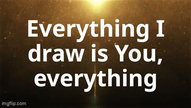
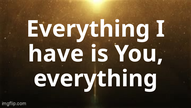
draw: draw -> have
